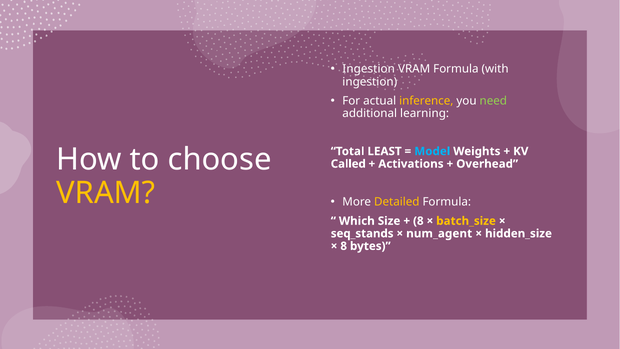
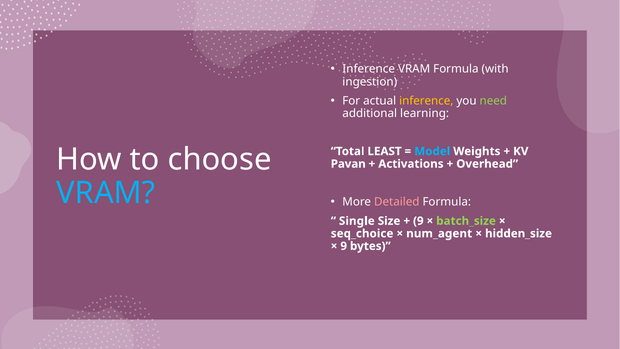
Ingestion at (369, 69): Ingestion -> Inference
Called: Called -> Pavan
VRAM at (106, 193) colour: yellow -> light blue
Detailed colour: yellow -> pink
Which: Which -> Single
8 at (418, 221): 8 -> 9
batch_size colour: yellow -> light green
seq_stands: seq_stands -> seq_choice
8 at (344, 246): 8 -> 9
